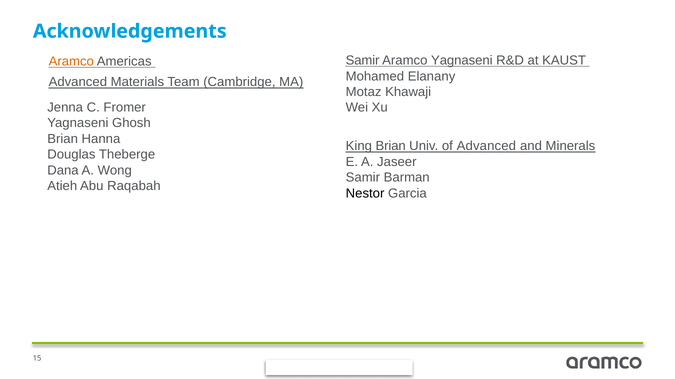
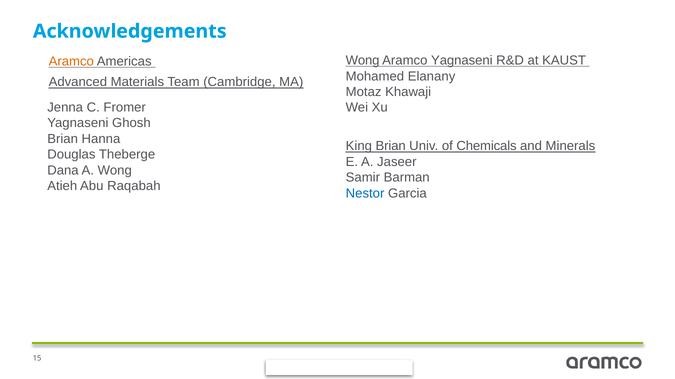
Samir at (363, 61): Samir -> Wong
of Advanced: Advanced -> Chemicals
Nestor colour: black -> blue
